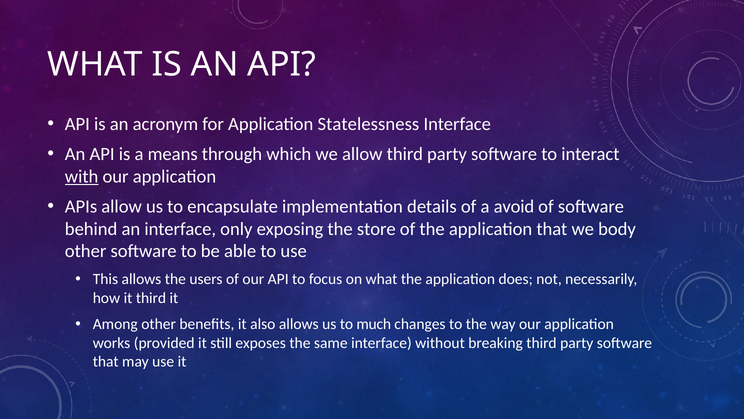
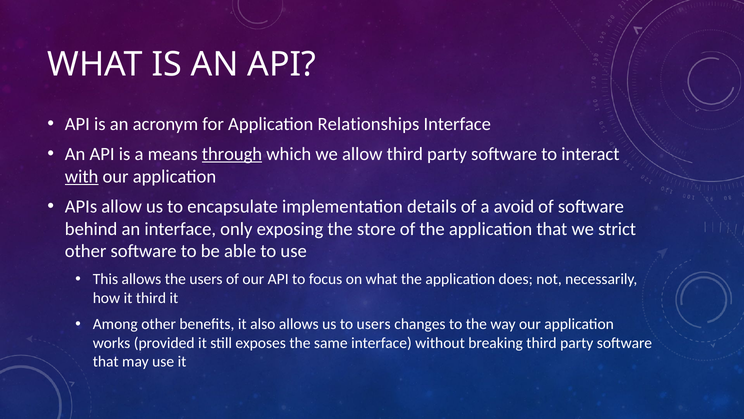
Statelessness: Statelessness -> Relationships
through underline: none -> present
body: body -> strict
to much: much -> users
